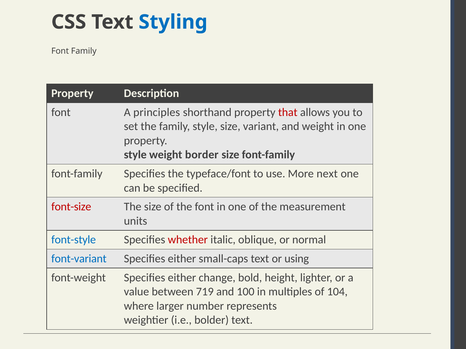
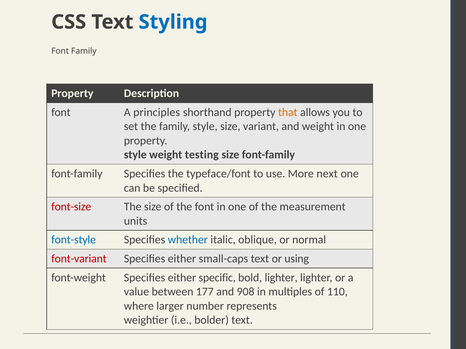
that colour: red -> orange
border: border -> testing
whether colour: red -> blue
font-variant colour: blue -> red
change: change -> specific
bold height: height -> lighter
719: 719 -> 177
100: 100 -> 908
104: 104 -> 110
